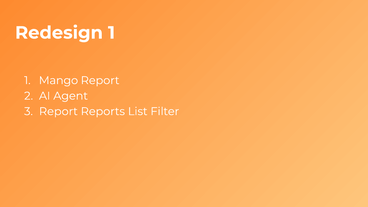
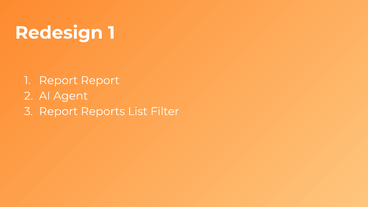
1 Mango: Mango -> Report
